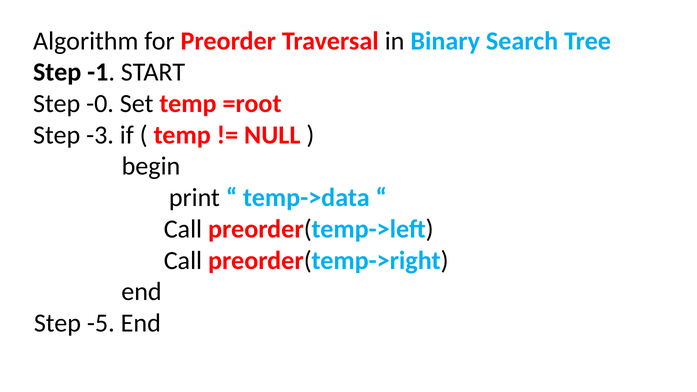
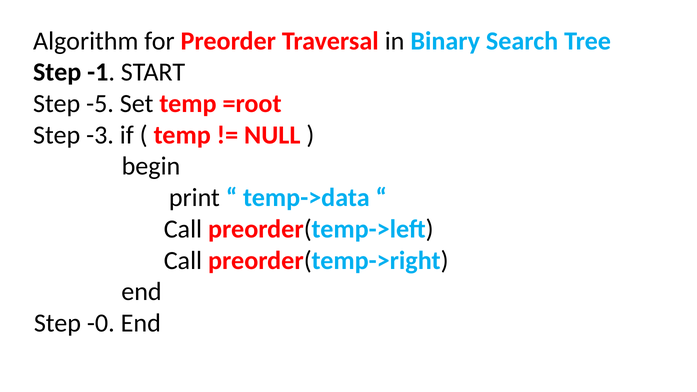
-0: -0 -> -5
-5: -5 -> -0
